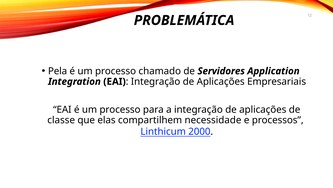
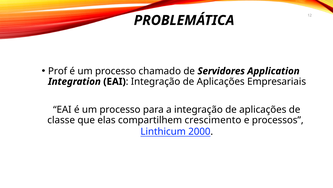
Pela: Pela -> Prof
necessidade: necessidade -> crescimento
